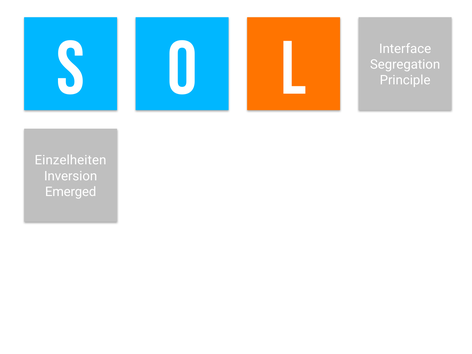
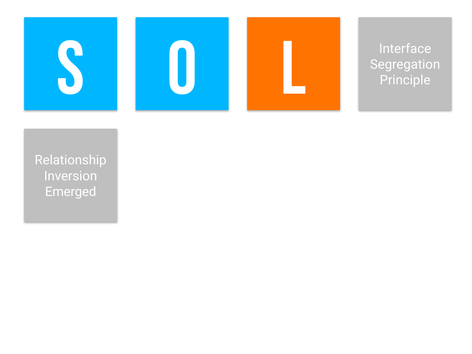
Einzelheiten: Einzelheiten -> Relationship
